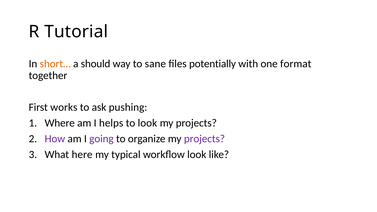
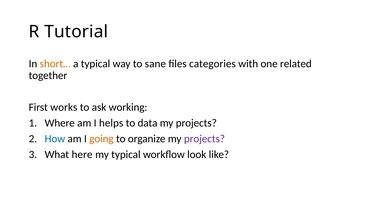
a should: should -> typical
potentially: potentially -> categories
format: format -> related
pushing: pushing -> working
to look: look -> data
How colour: purple -> blue
going colour: purple -> orange
